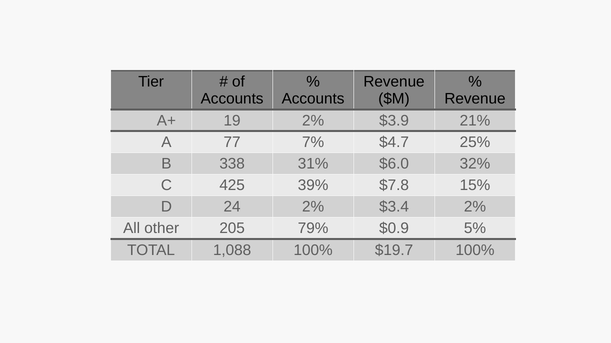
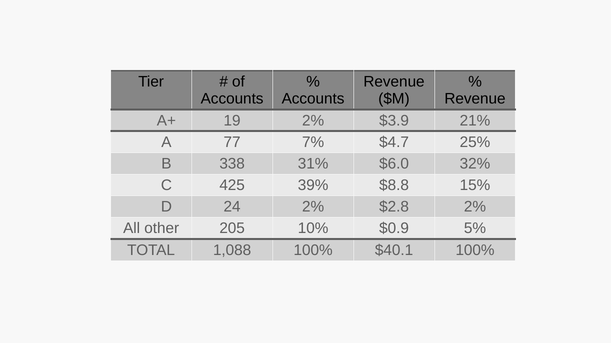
$7.8: $7.8 -> $8.8
$3.4: $3.4 -> $2.8
79%: 79% -> 10%
$19.7: $19.7 -> $40.1
